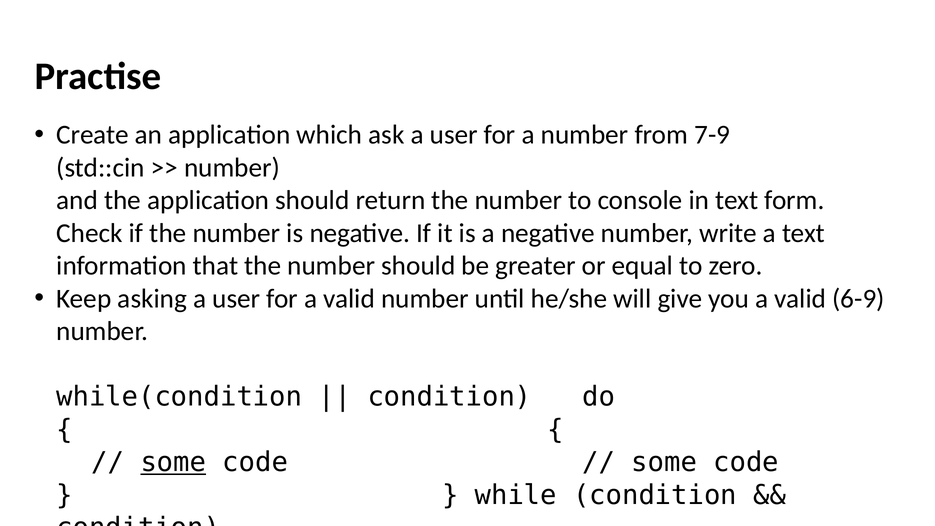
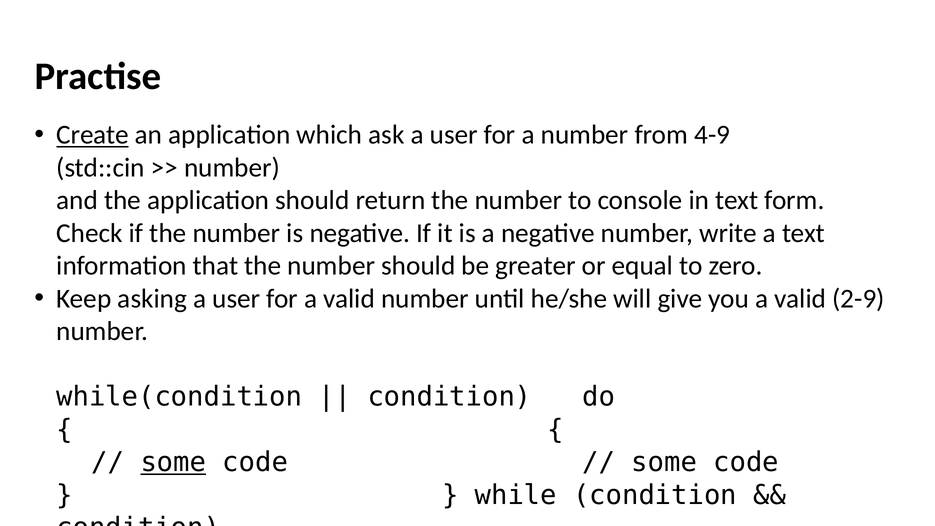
Create underline: none -> present
7-9: 7-9 -> 4-9
6-9: 6-9 -> 2-9
